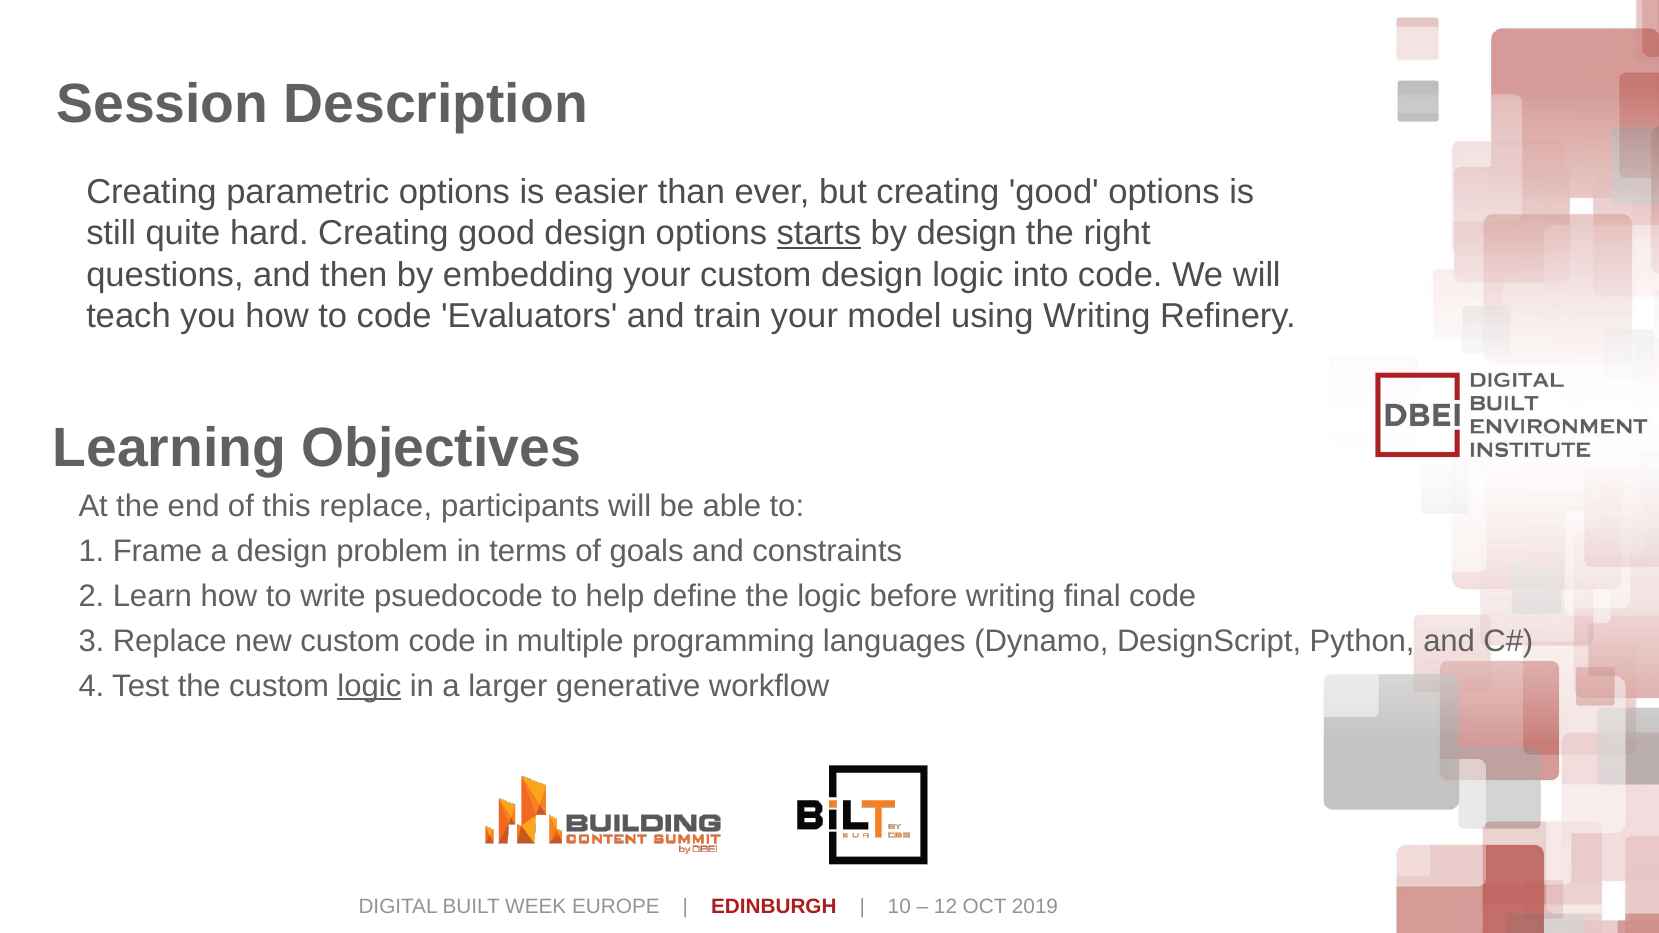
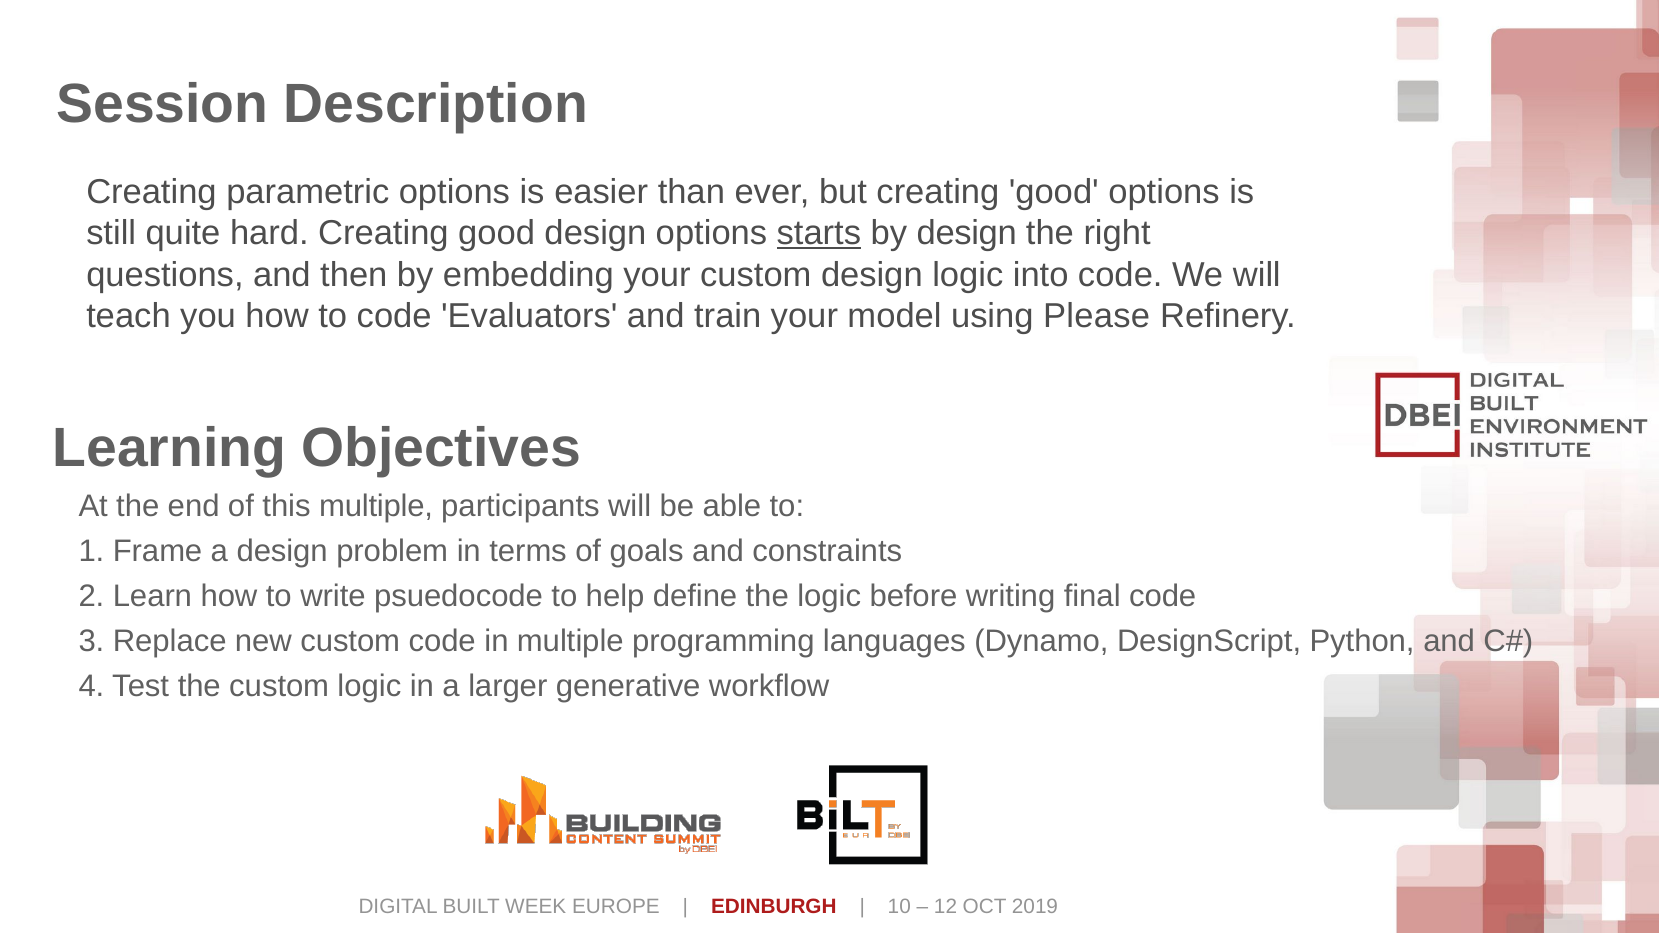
using Writing: Writing -> Please
this replace: replace -> multiple
logic at (369, 686) underline: present -> none
